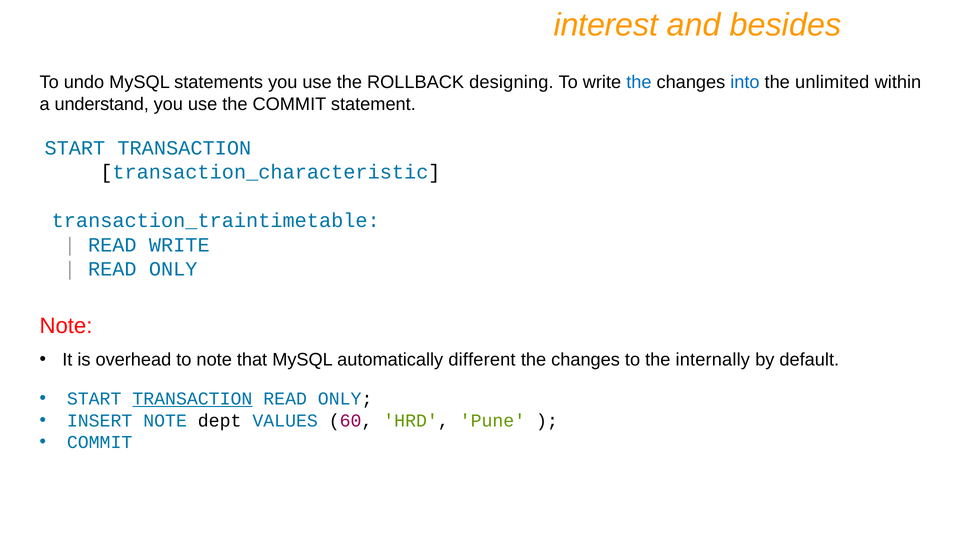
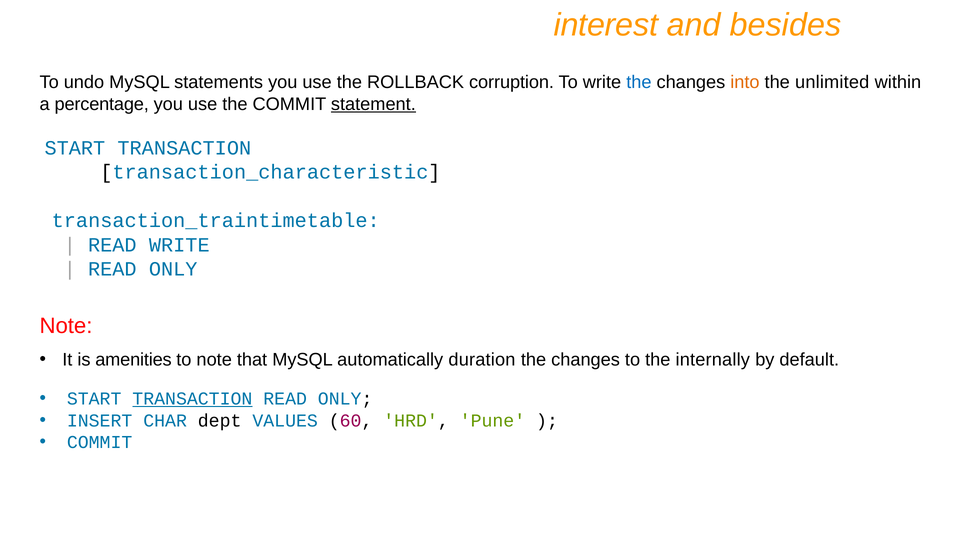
designing: designing -> corruption
into colour: blue -> orange
understand: understand -> percentage
statement underline: none -> present
overhead: overhead -> amenities
different: different -> duration
INSERT NOTE: NOTE -> CHAR
